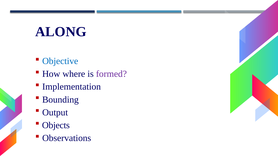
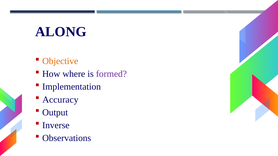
Objective colour: blue -> orange
Bounding: Bounding -> Accuracy
Objects: Objects -> Inverse
